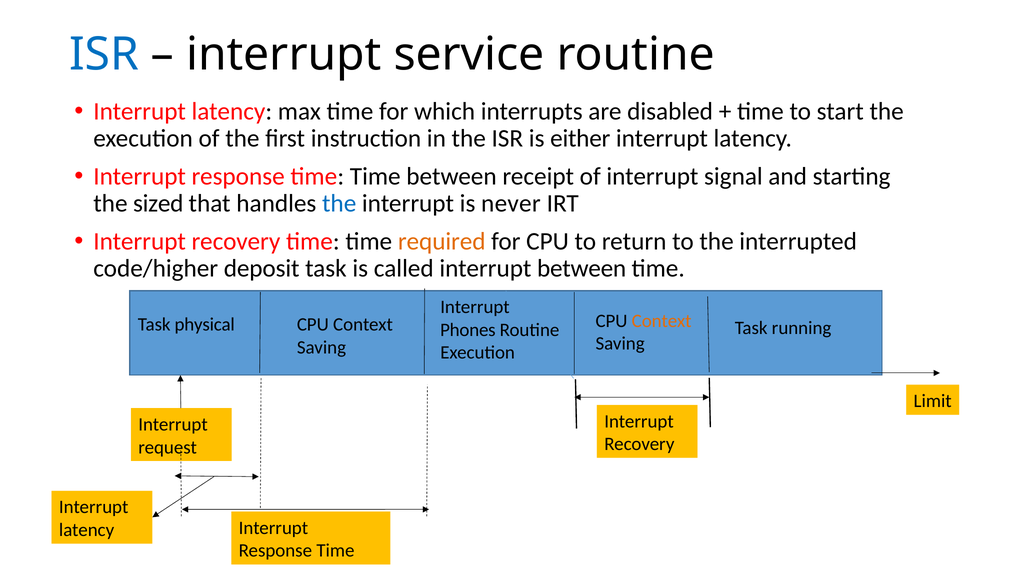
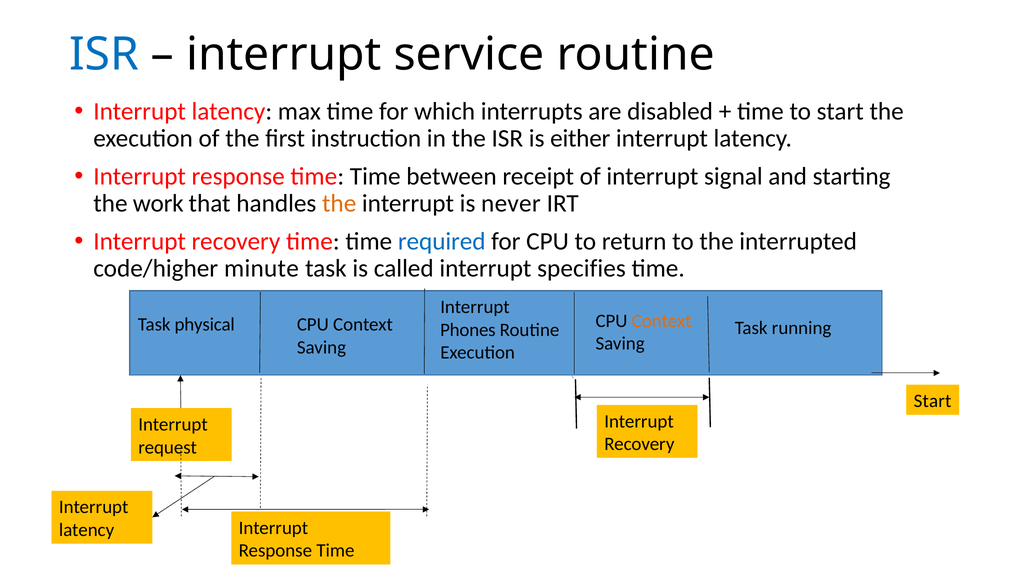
sized: sized -> work
the at (339, 204) colour: blue -> orange
required colour: orange -> blue
deposit: deposit -> minute
interrupt between: between -> specifies
Limit at (933, 401): Limit -> Start
